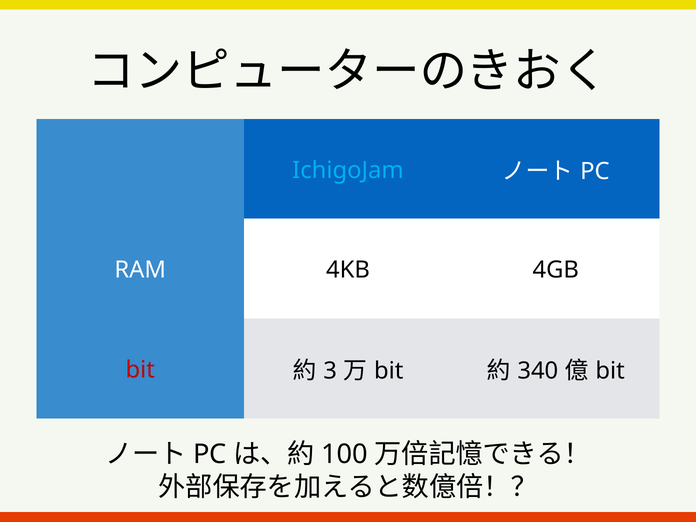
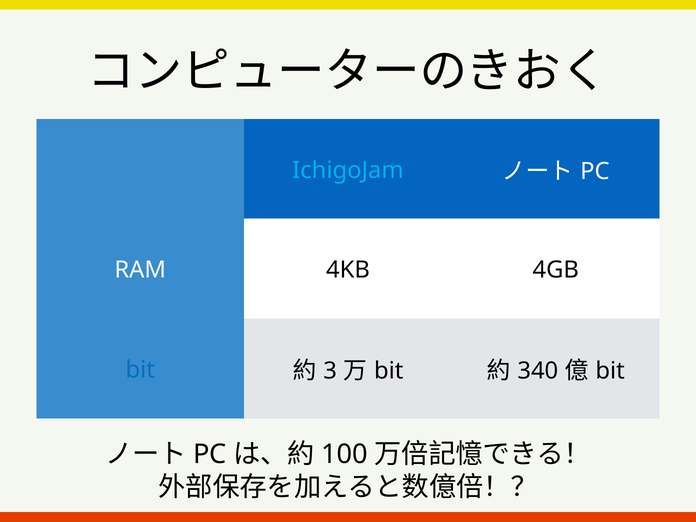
bit at (140, 370) colour: red -> blue
